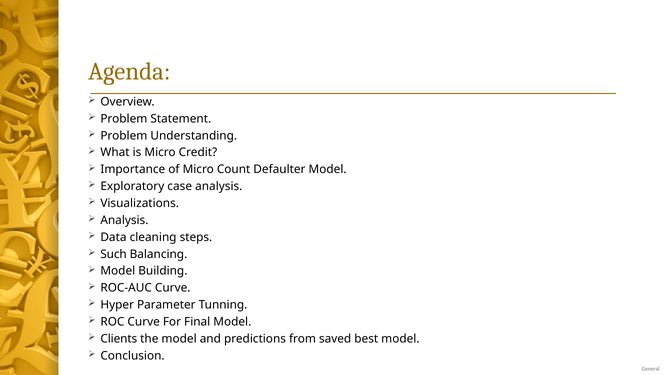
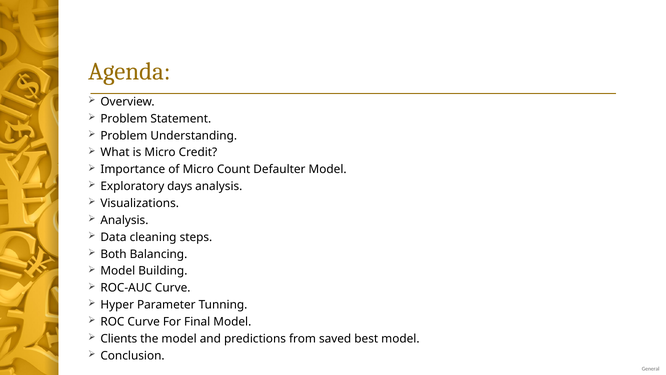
case: case -> days
Such: Such -> Both
